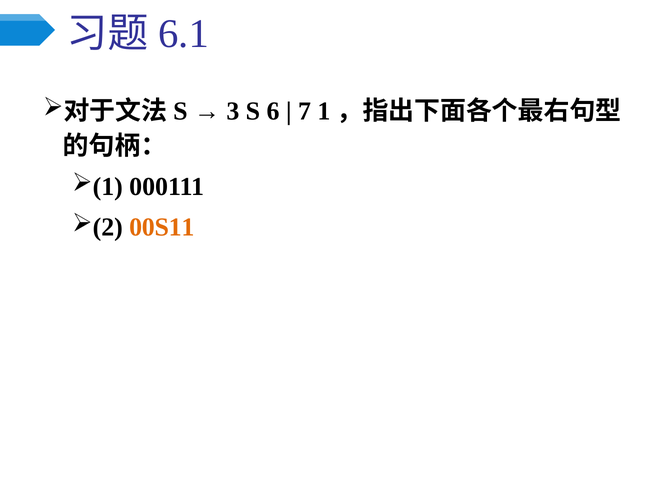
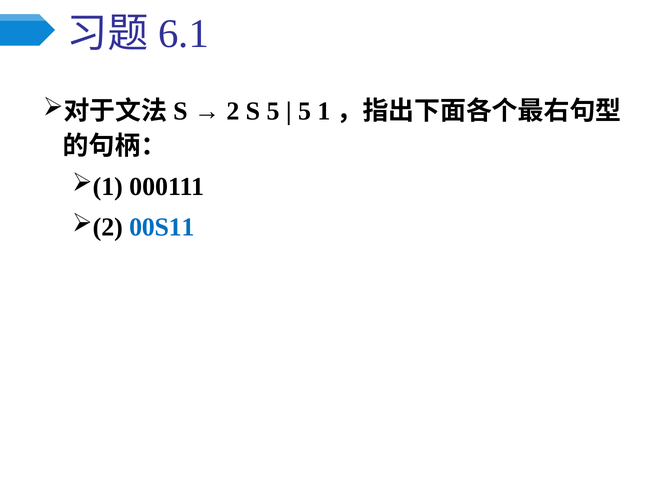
3: 3 -> 2
S 6: 6 -> 5
7 at (305, 111): 7 -> 5
00S11 colour: orange -> blue
